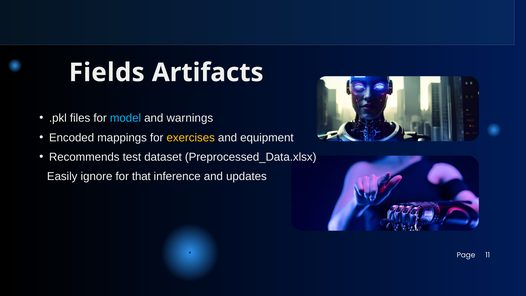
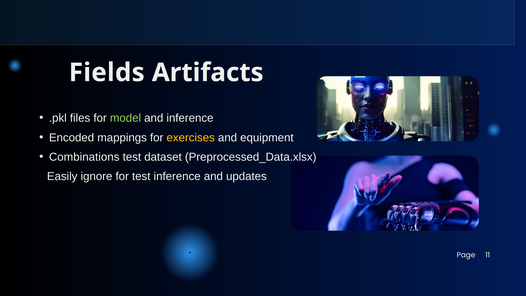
model colour: light blue -> light green
and warnings: warnings -> inference
Recommends: Recommends -> Combinations
for that: that -> test
